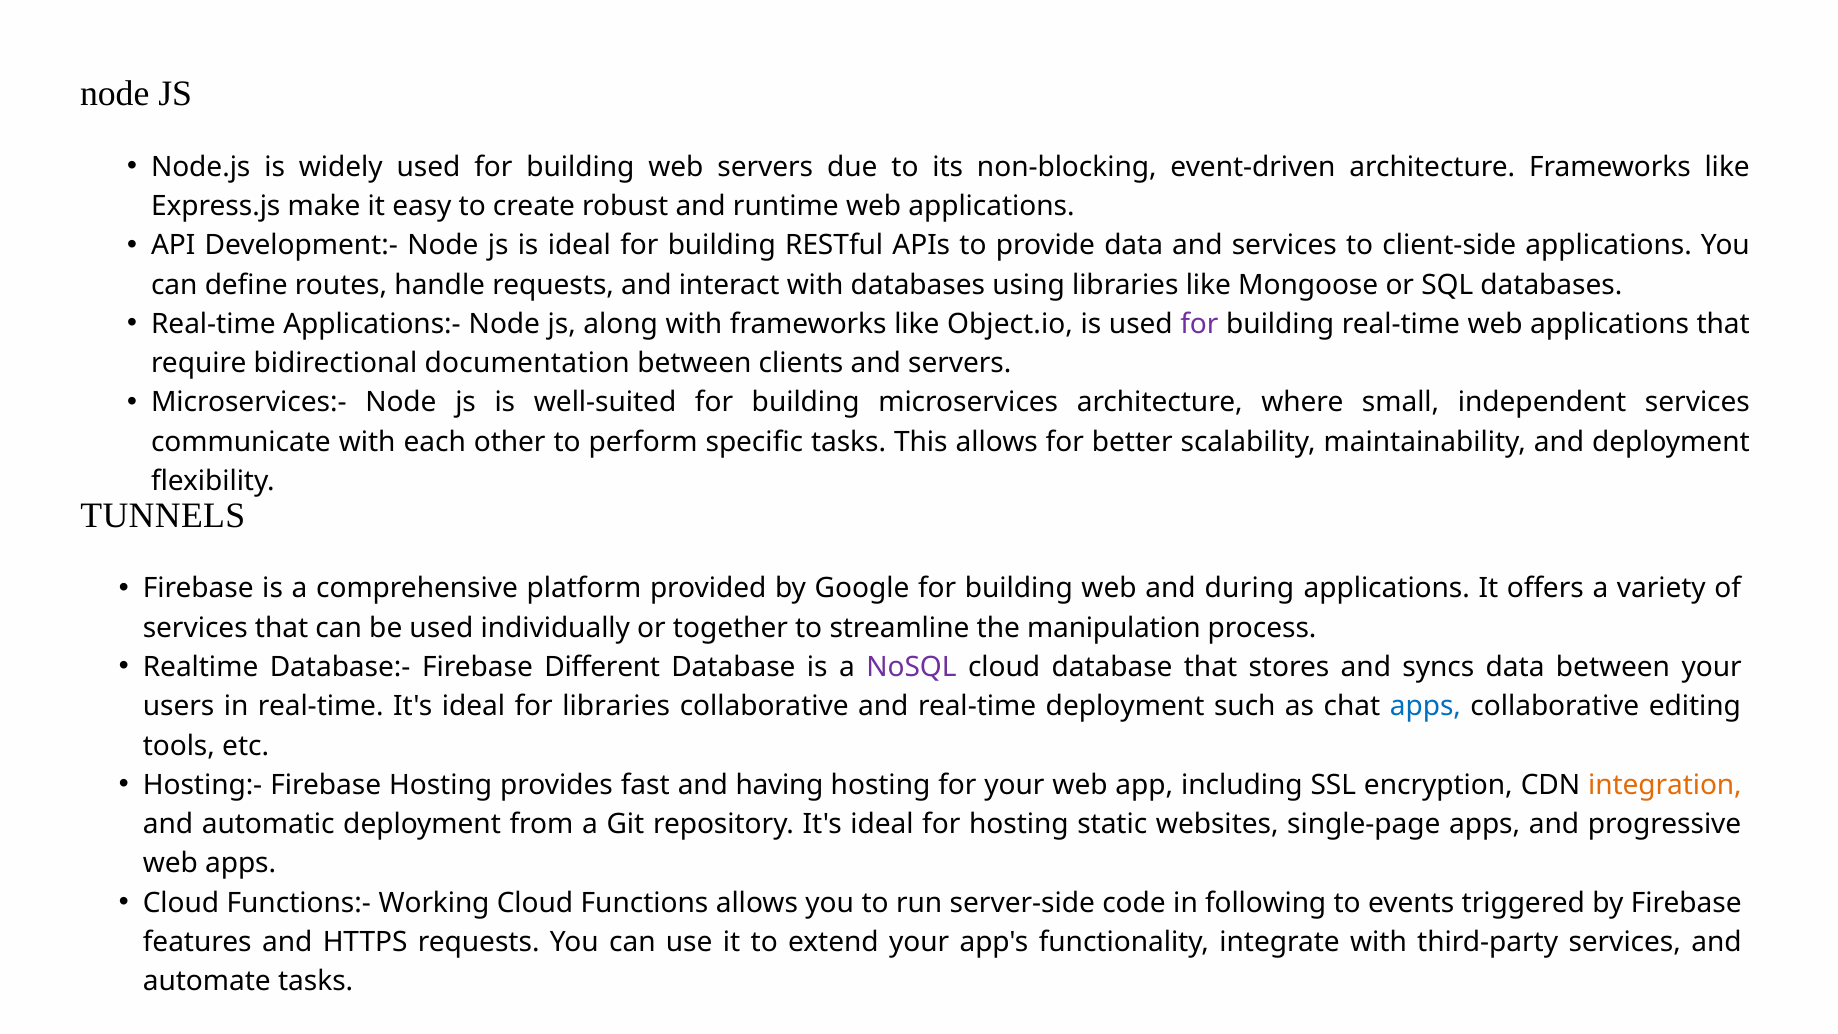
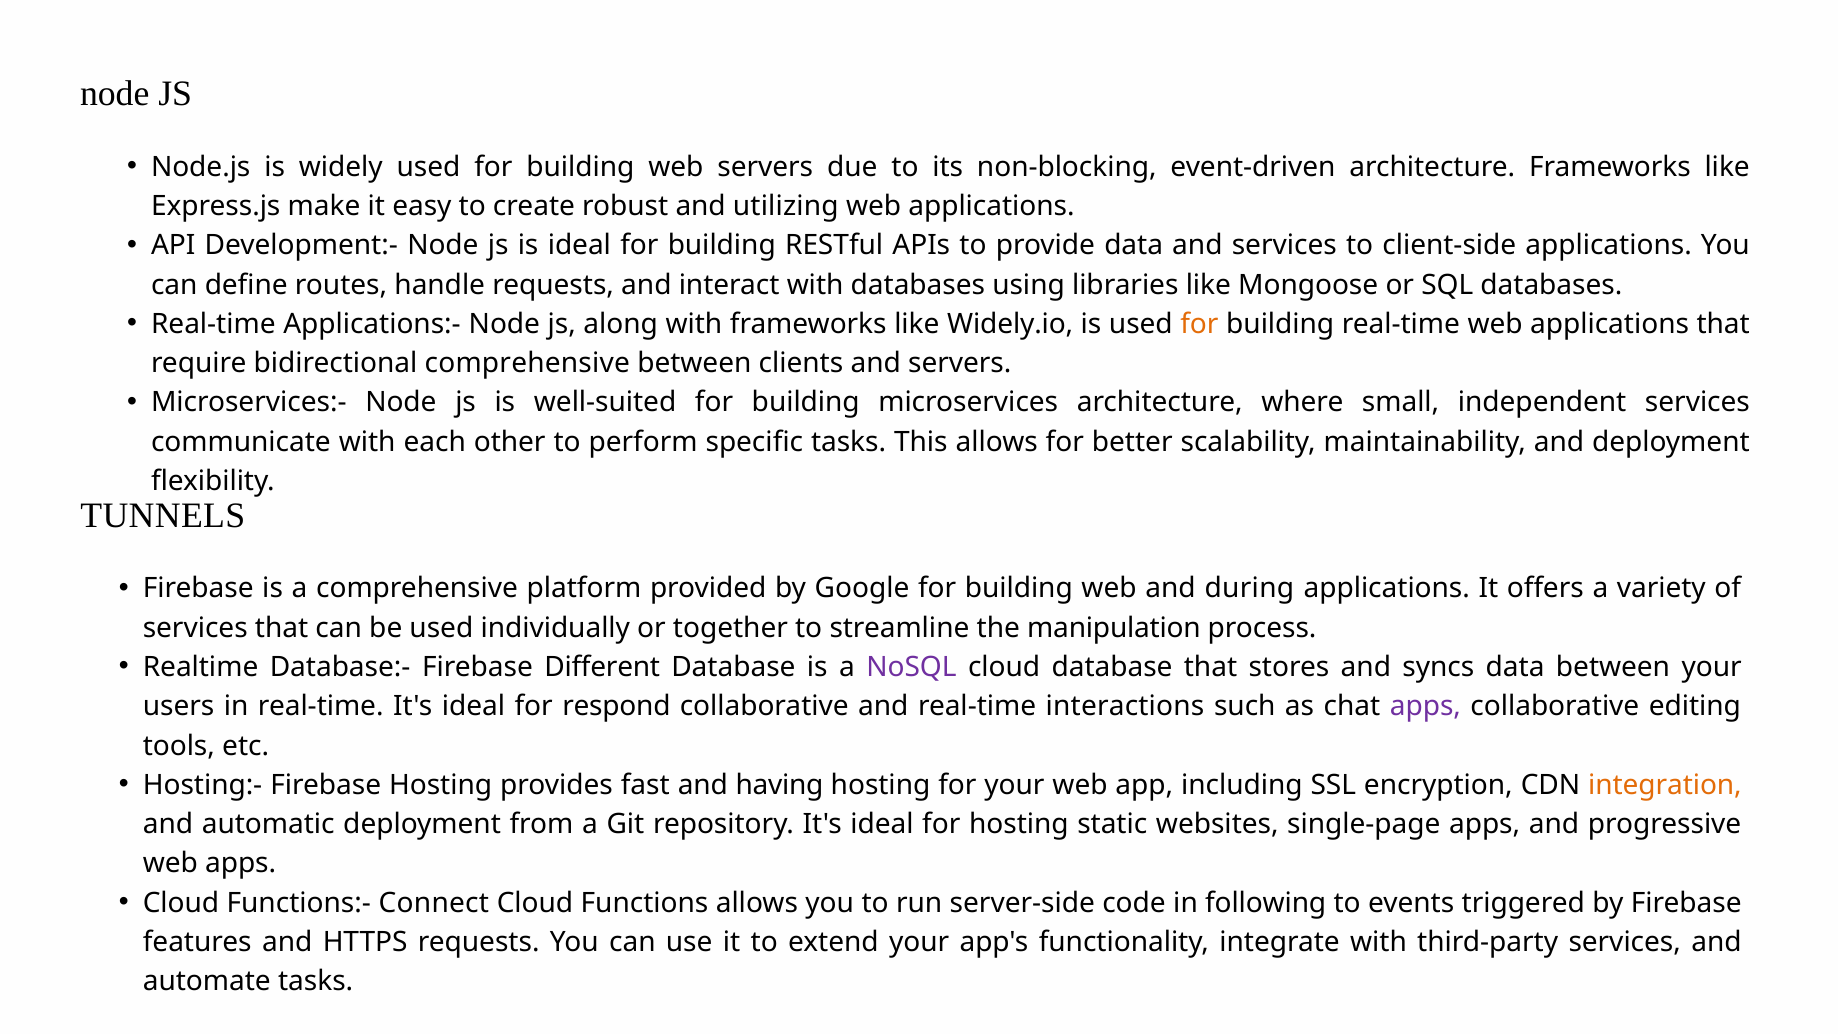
runtime: runtime -> utilizing
Object.io: Object.io -> Widely.io
for at (1199, 324) colour: purple -> orange
bidirectional documentation: documentation -> comprehensive
for libraries: libraries -> respond
real-time deployment: deployment -> interactions
apps at (1425, 706) colour: blue -> purple
Working: Working -> Connect
